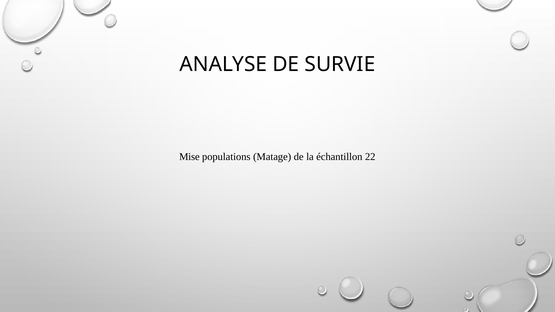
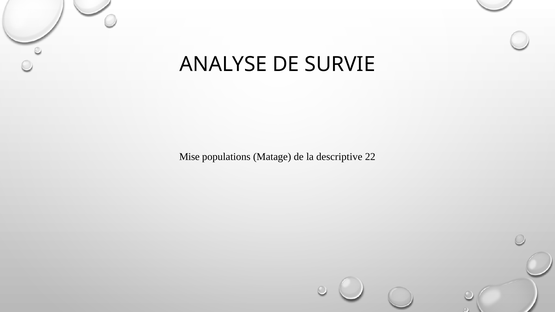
échantillon: échantillon -> descriptive
